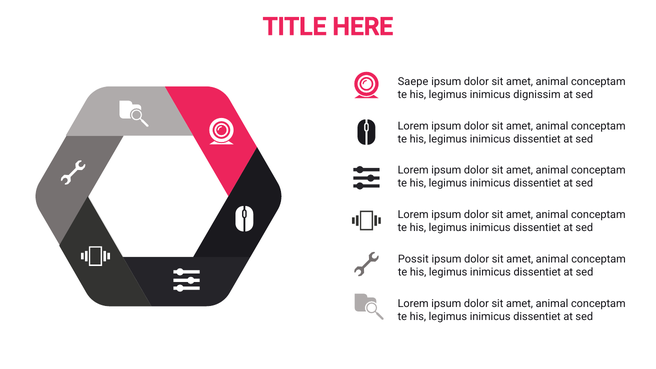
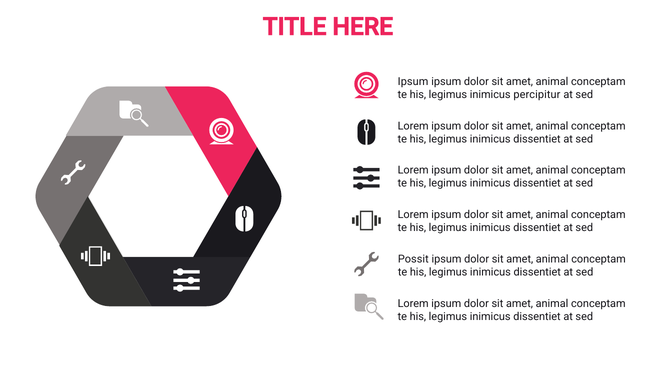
Saepe at (413, 82): Saepe -> Ipsum
dignissim: dignissim -> percipitur
